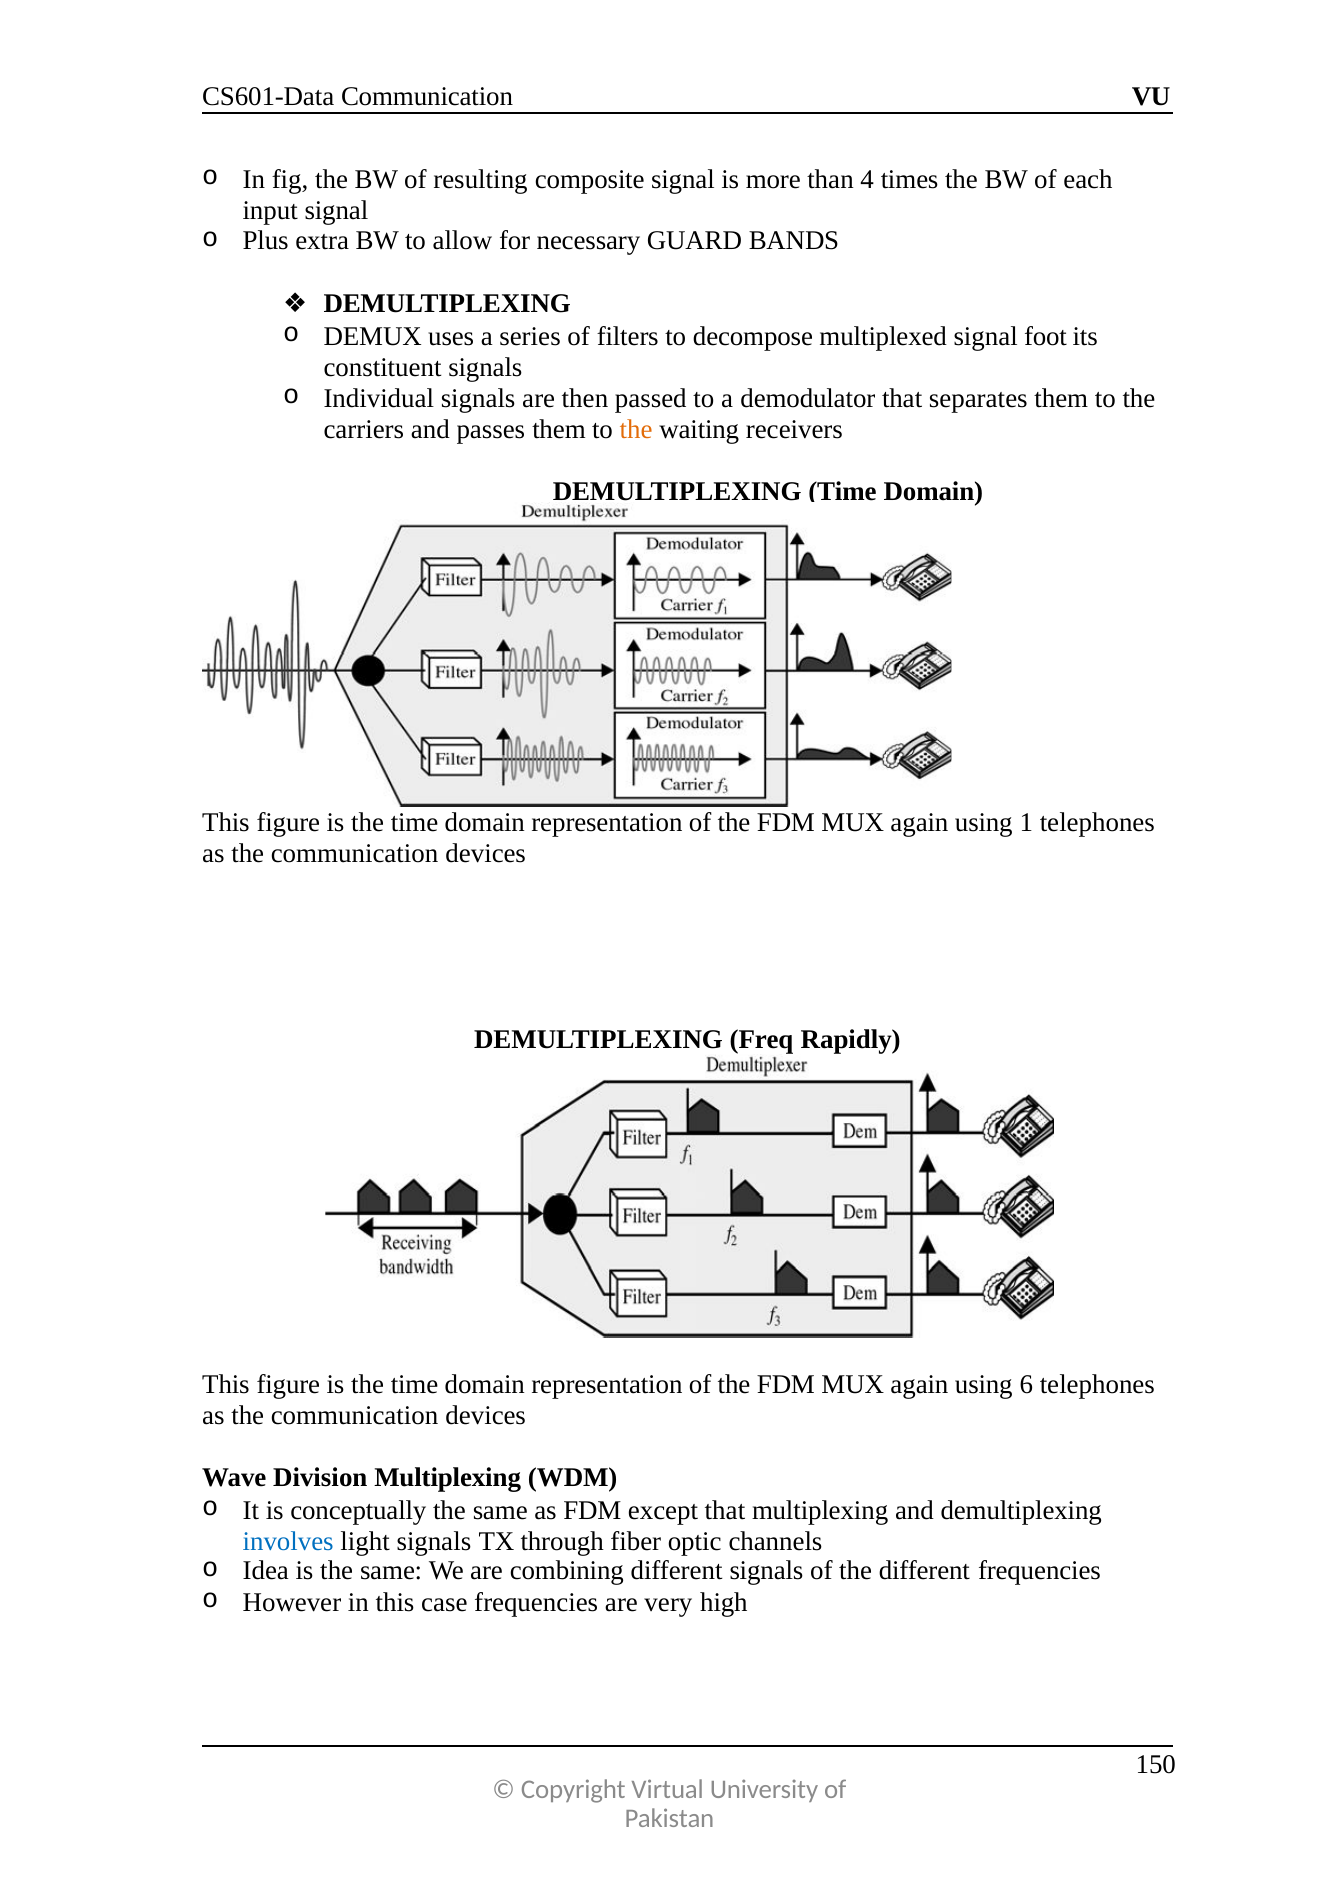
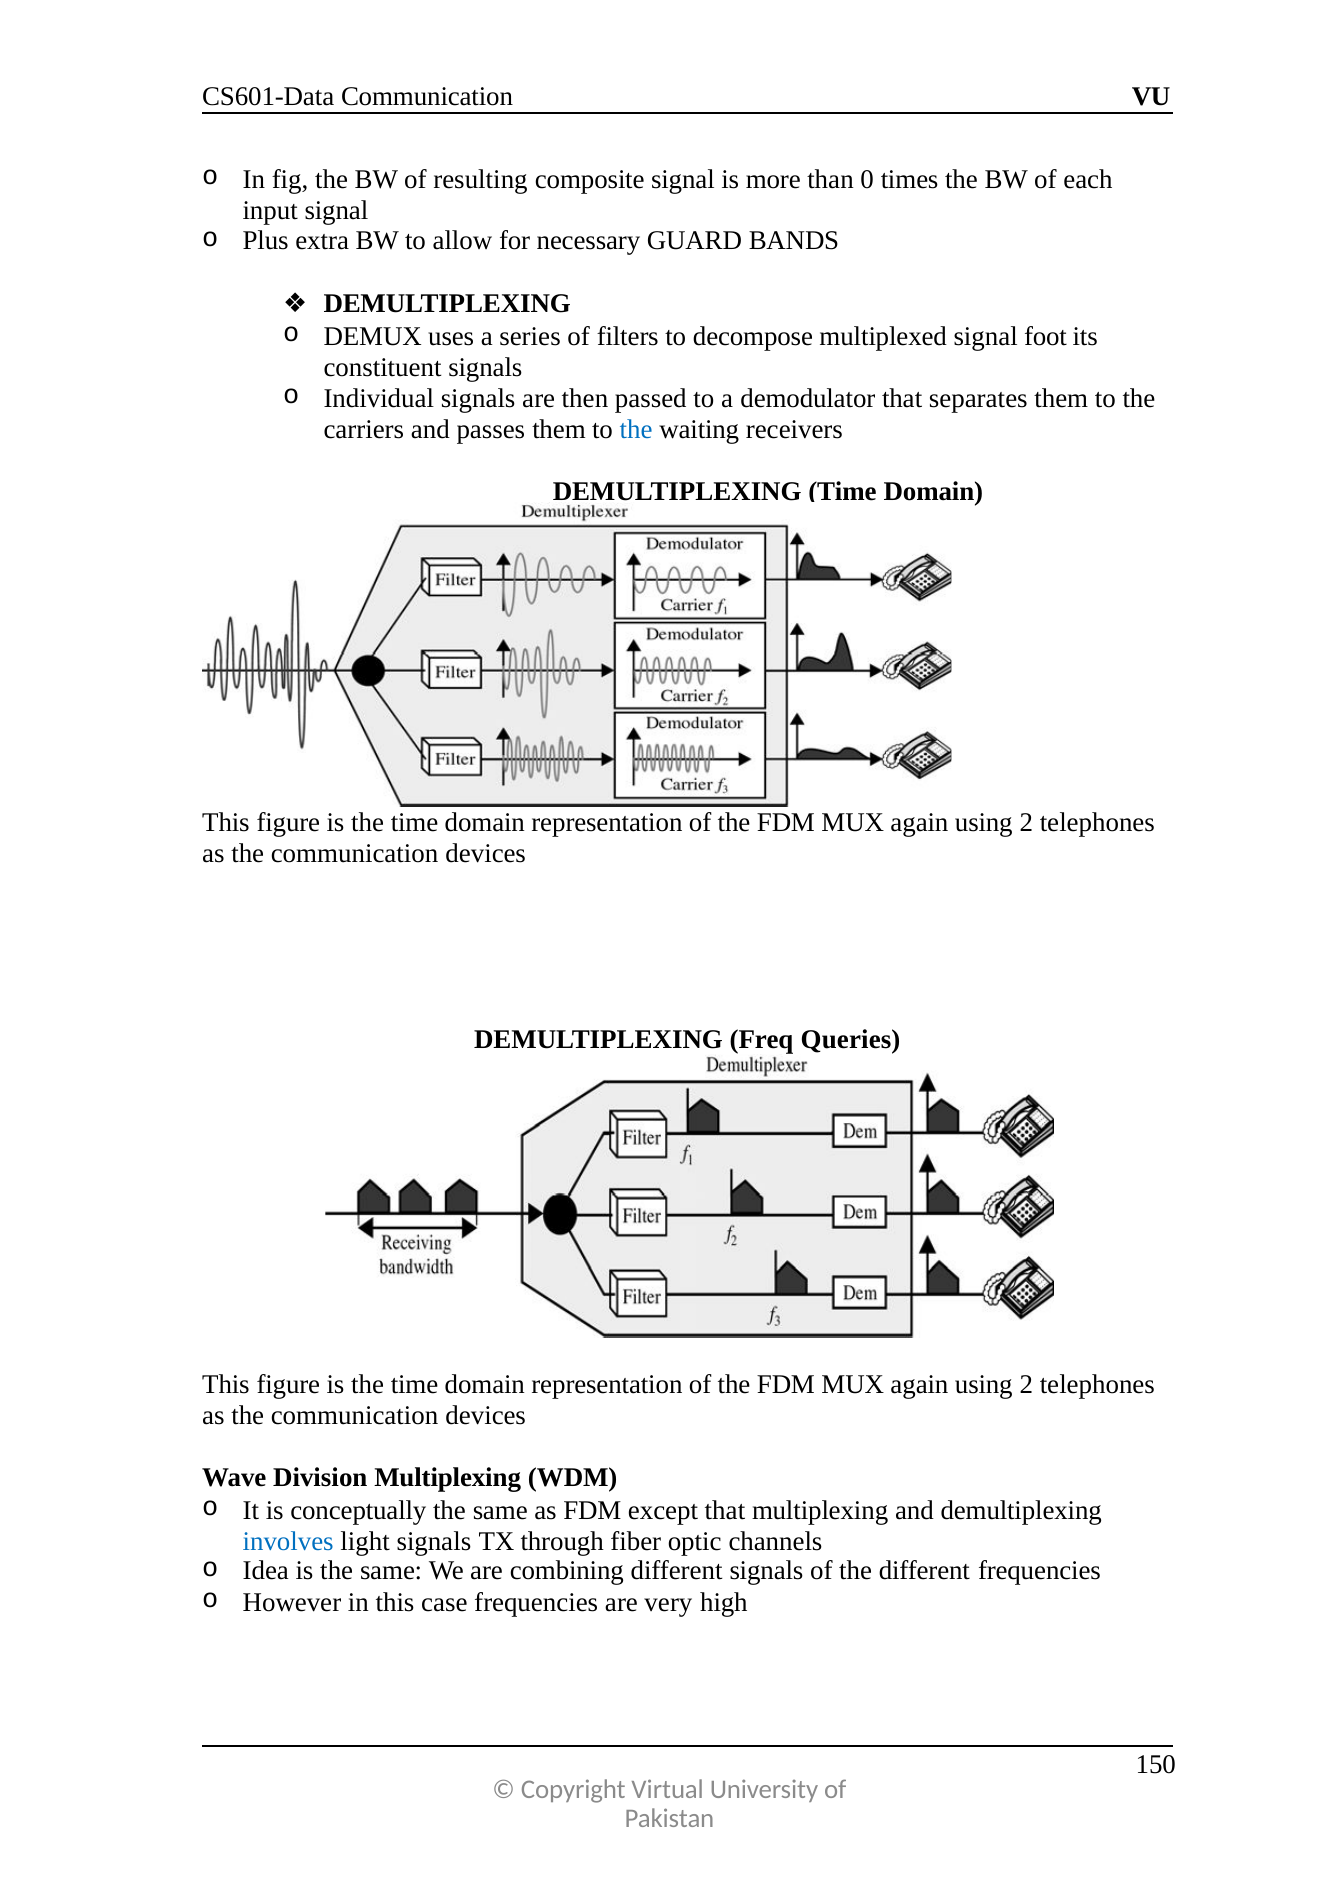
4: 4 -> 0
the at (636, 429) colour: orange -> blue
1 at (1026, 823): 1 -> 2
Rapidly: Rapidly -> Queries
6 at (1026, 1385): 6 -> 2
